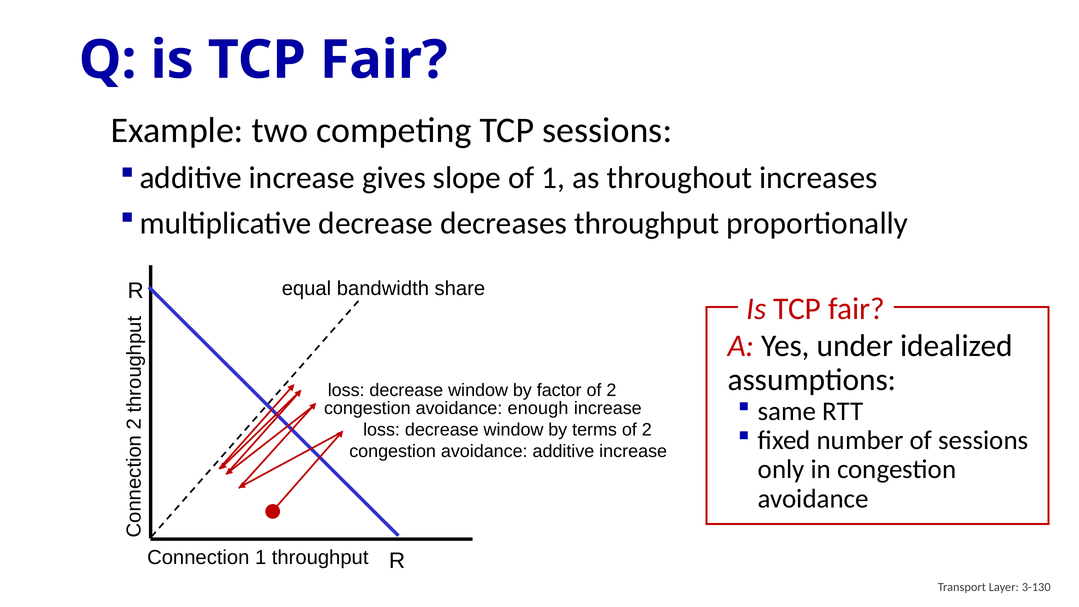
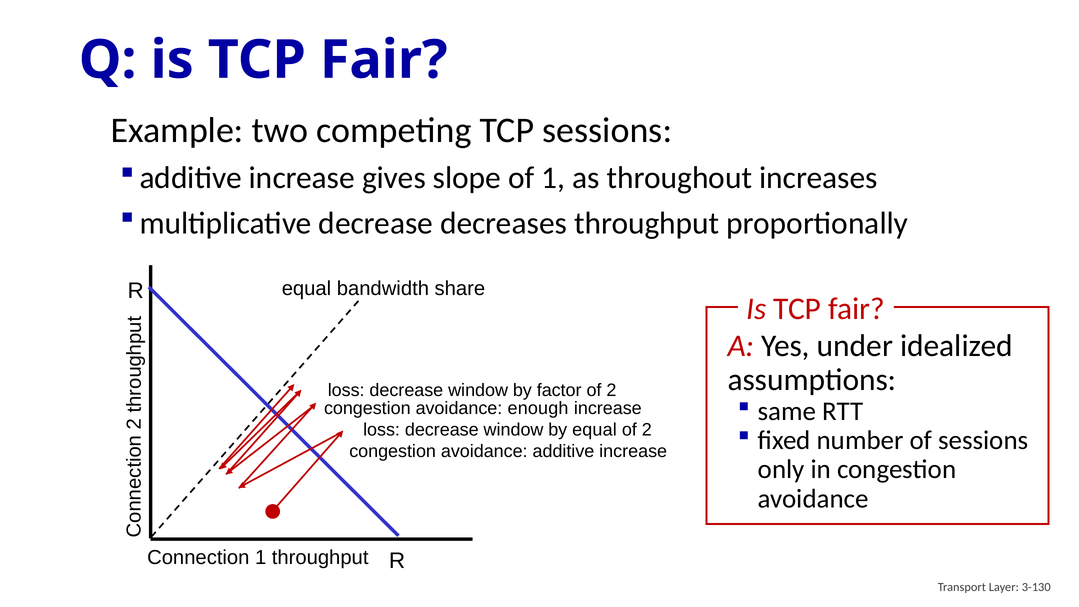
by terms: terms -> equal
